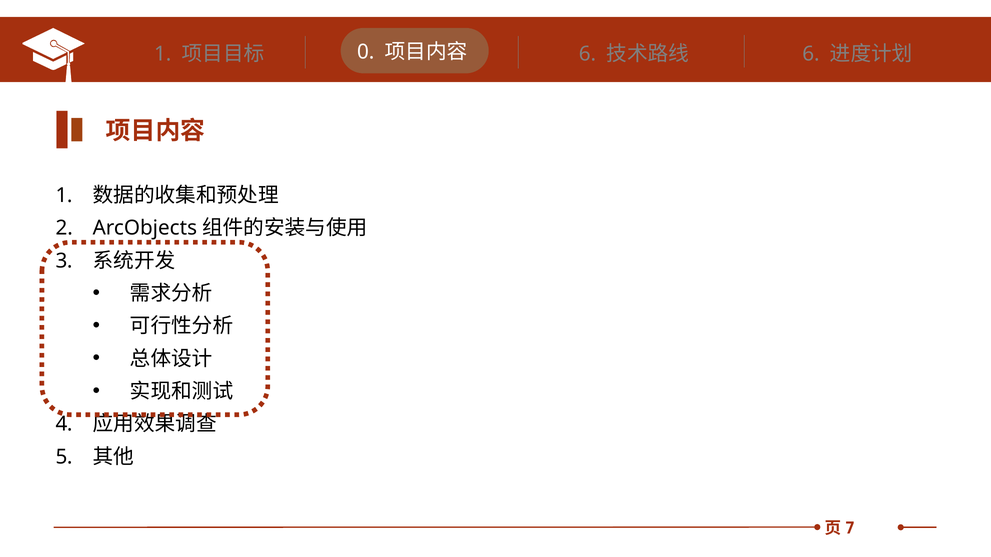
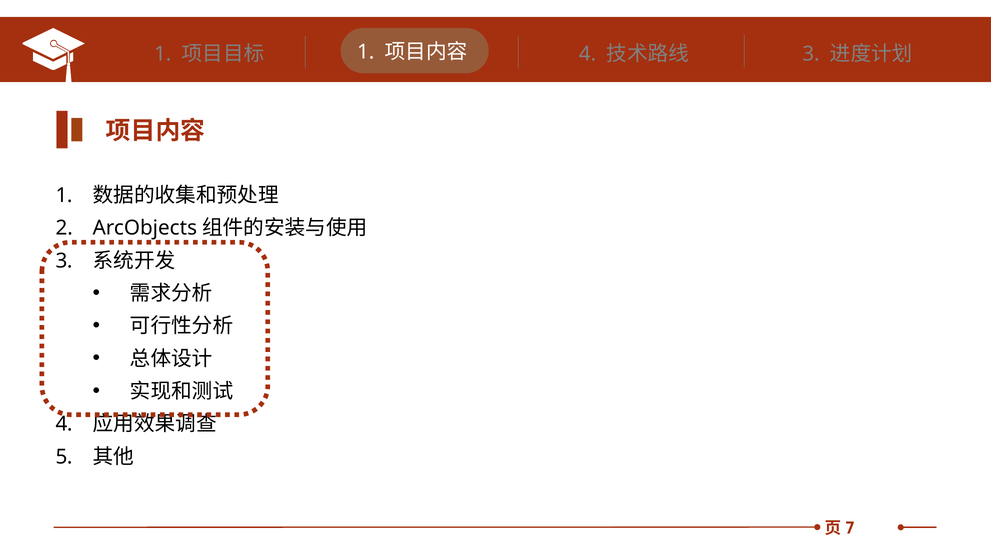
0 at (366, 52): 0 -> 1
6 at (587, 54): 6 -> 4
6 at (811, 54): 6 -> 3
